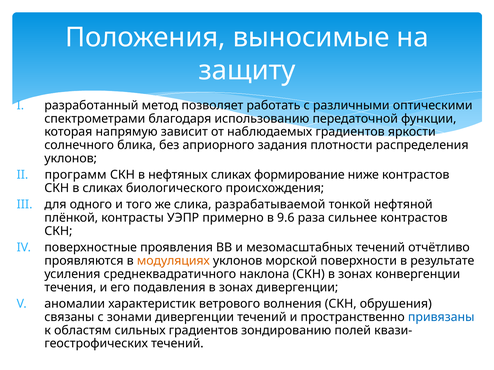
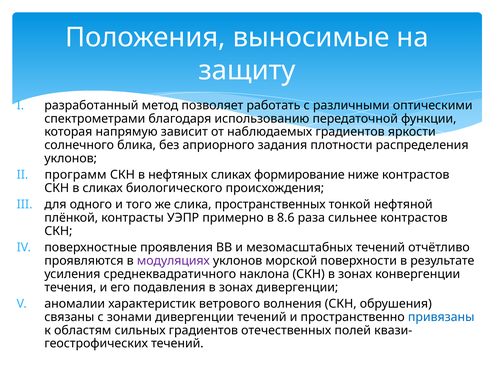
разрабатываемой: разрабатываемой -> пространственных
9.6: 9.6 -> 8.6
модуляциях colour: orange -> purple
зондированию: зондированию -> отечественных
